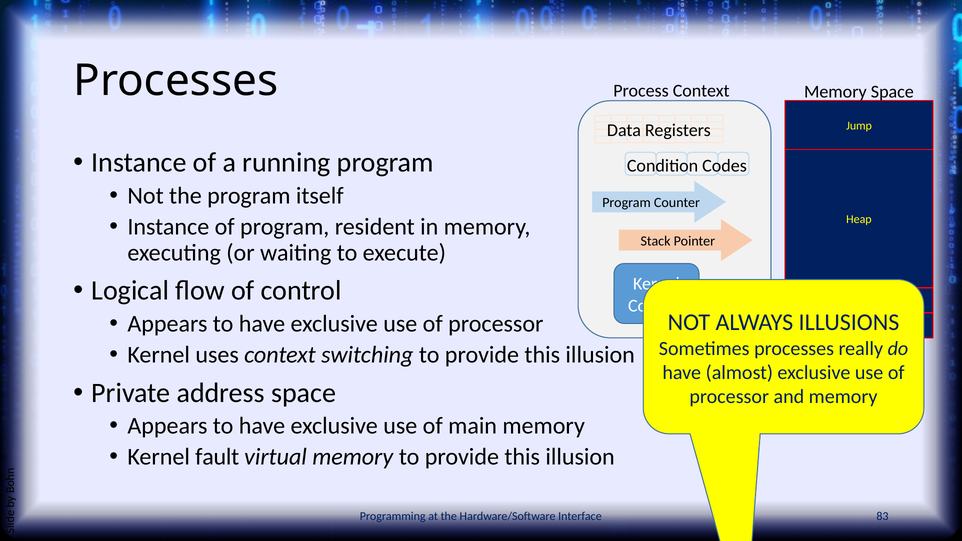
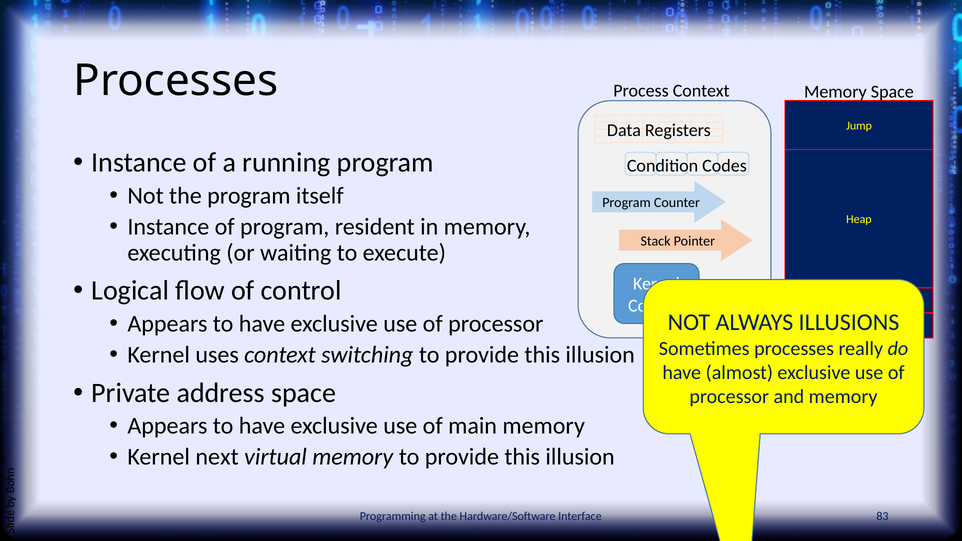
fault: fault -> next
